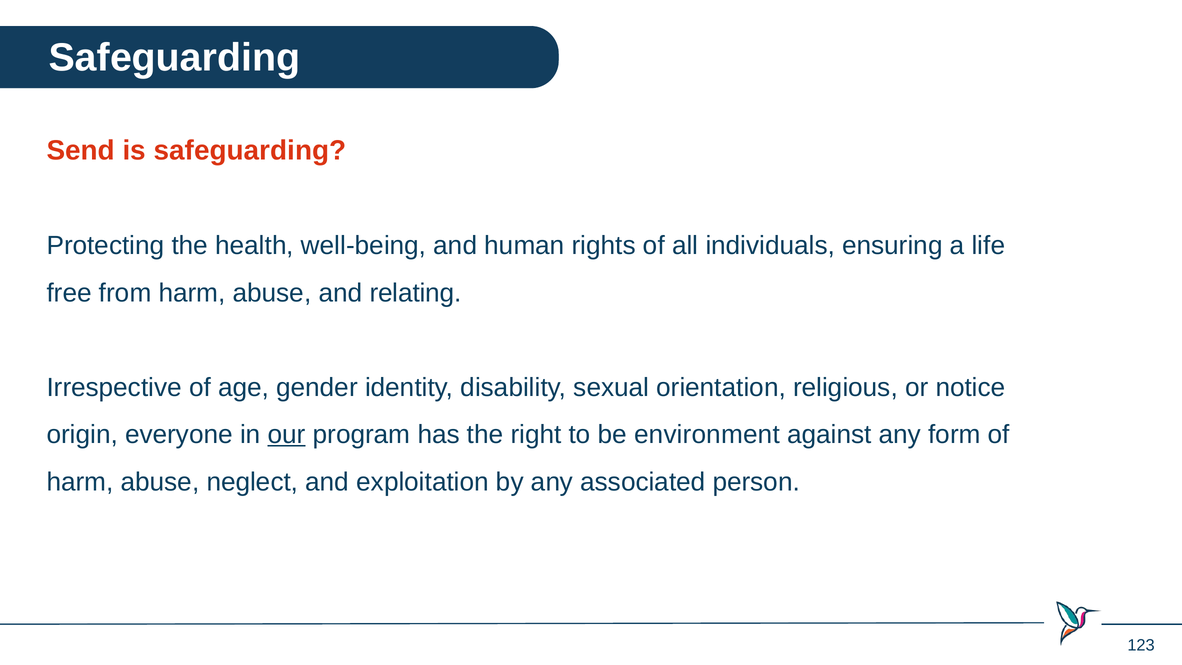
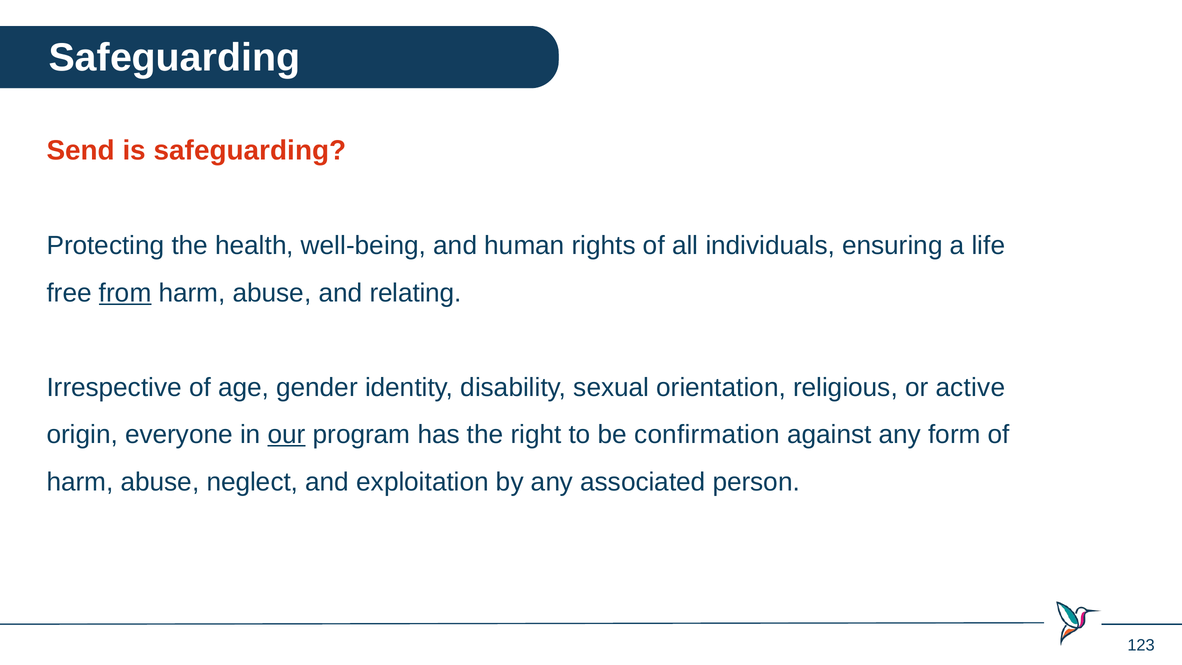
from underline: none -> present
notice: notice -> active
environment: environment -> confirmation
